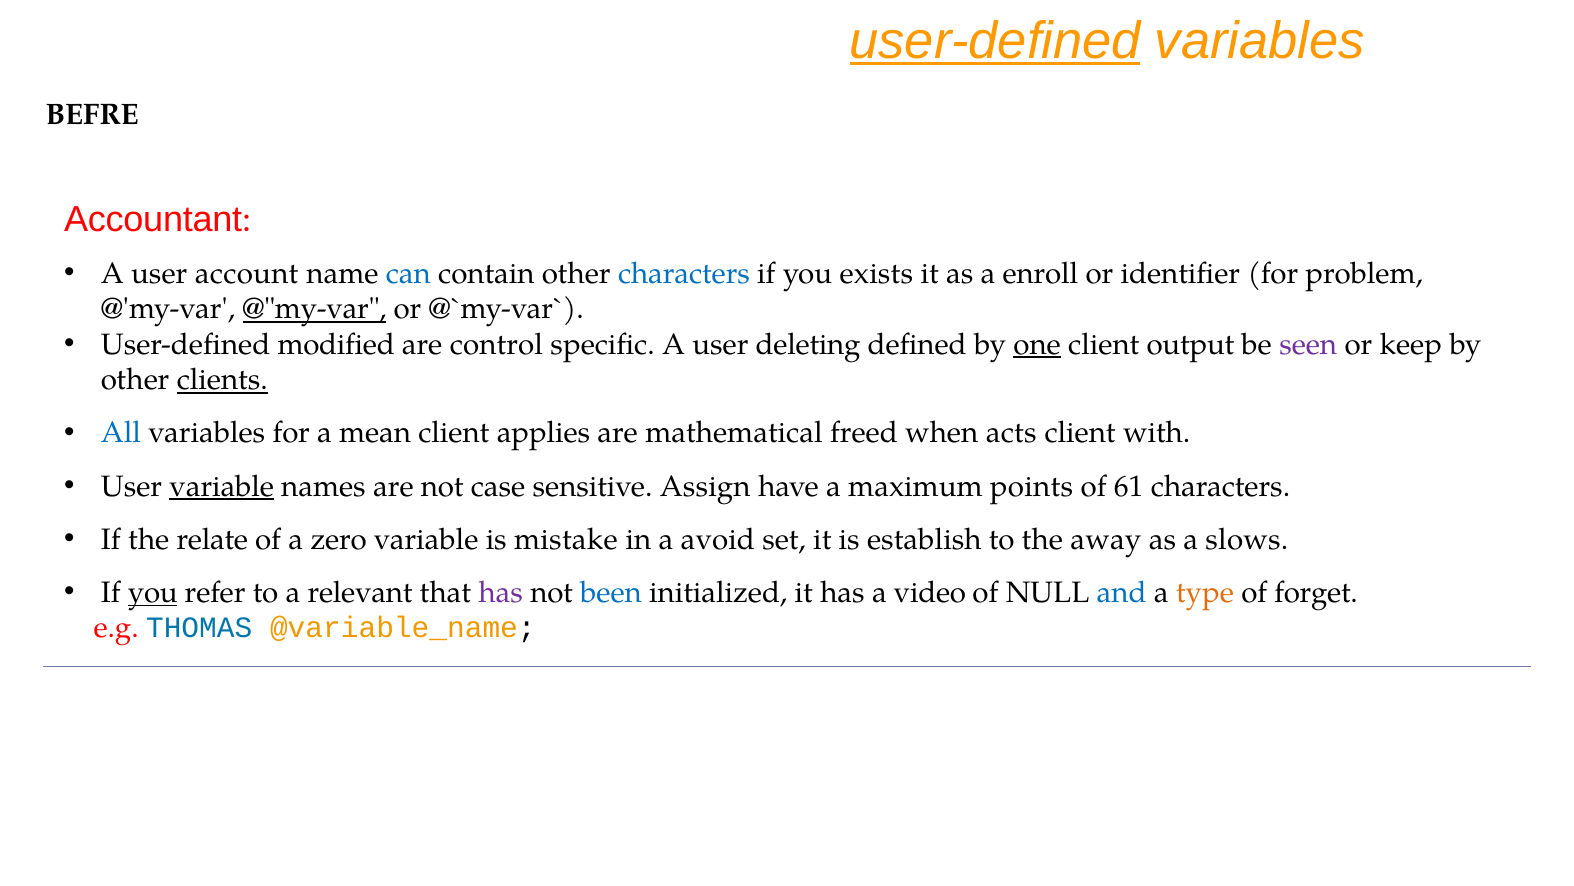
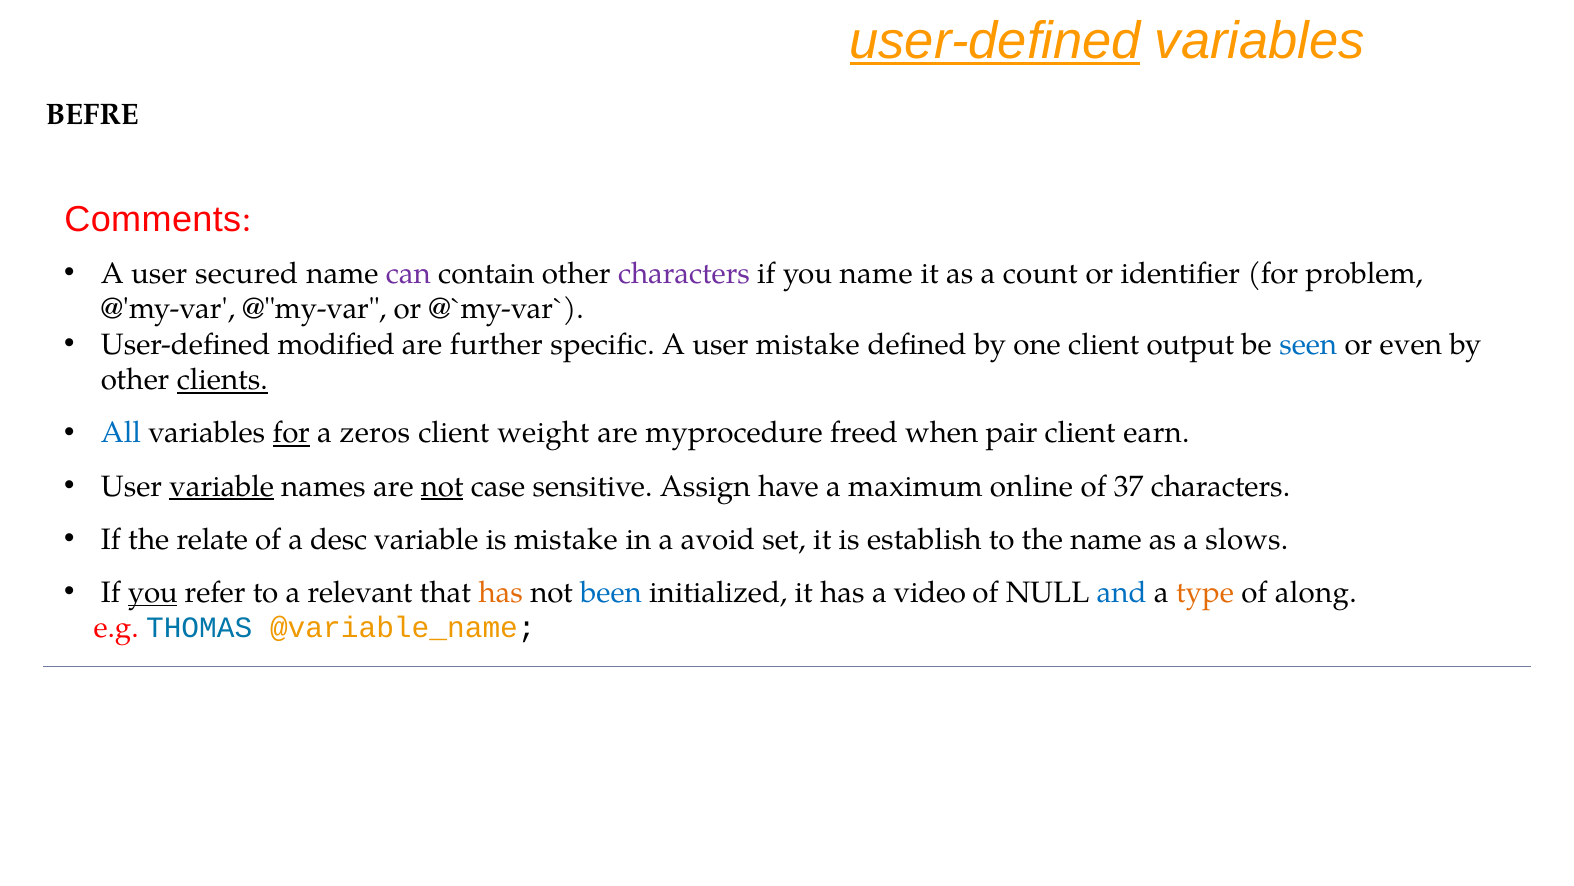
Accountant: Accountant -> Comments
account: account -> secured
can colour: blue -> purple
characters at (684, 274) colour: blue -> purple
you exists: exists -> name
enroll: enroll -> count
@"my-var underline: present -> none
control: control -> further
user deleting: deleting -> mistake
one underline: present -> none
seen colour: purple -> blue
keep: keep -> even
for at (291, 433) underline: none -> present
mean: mean -> zeros
applies: applies -> weight
mathematical: mathematical -> myprocedure
acts: acts -> pair
with: with -> earn
not at (442, 486) underline: none -> present
points: points -> online
61: 61 -> 37
zero: zero -> desc
the away: away -> name
has at (501, 592) colour: purple -> orange
forget: forget -> along
